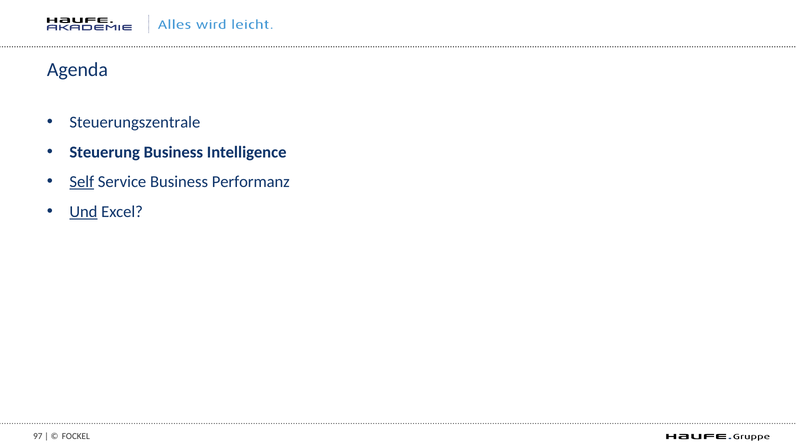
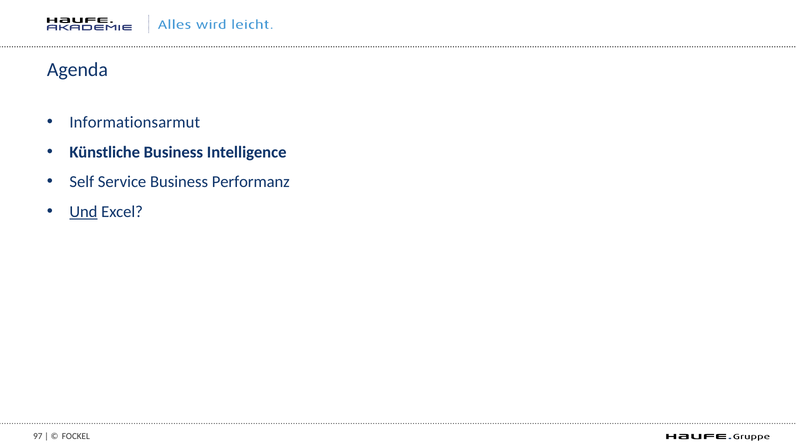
Steuerungszentrale: Steuerungszentrale -> Informationsarmut
Steuerung: Steuerung -> Künstliche
Self underline: present -> none
